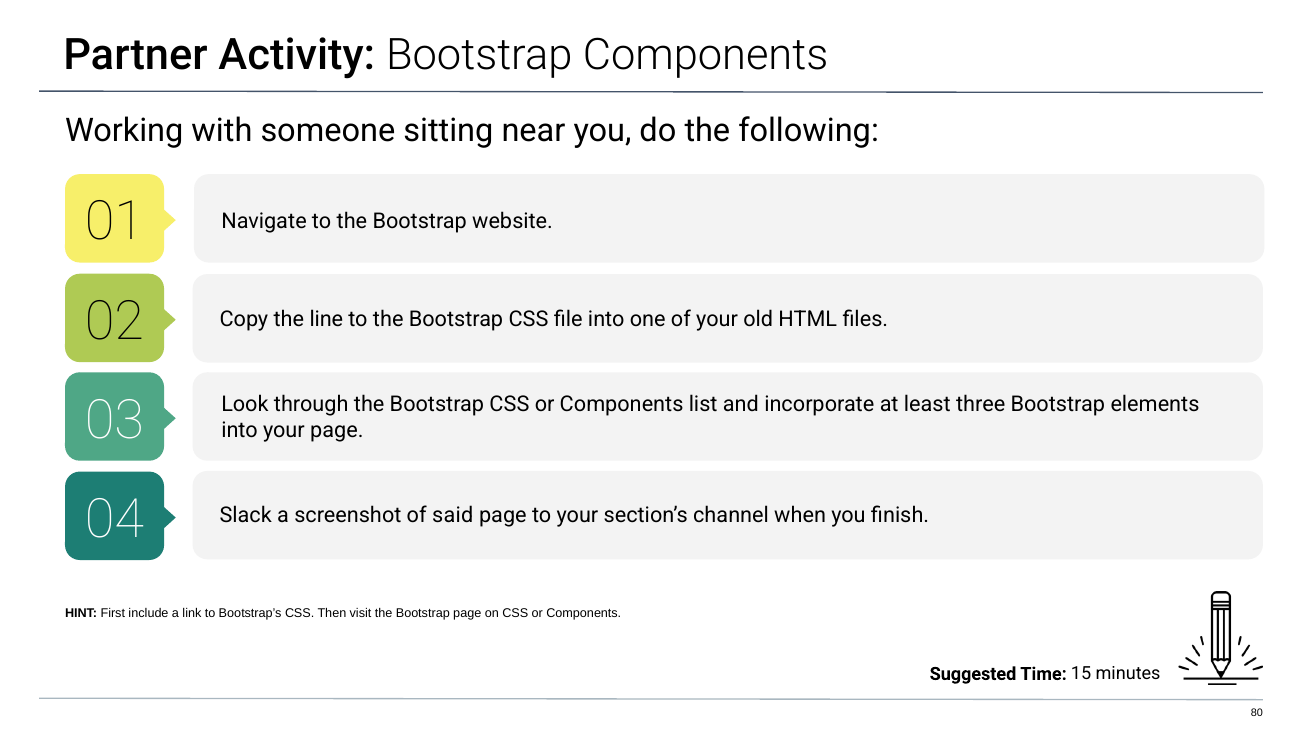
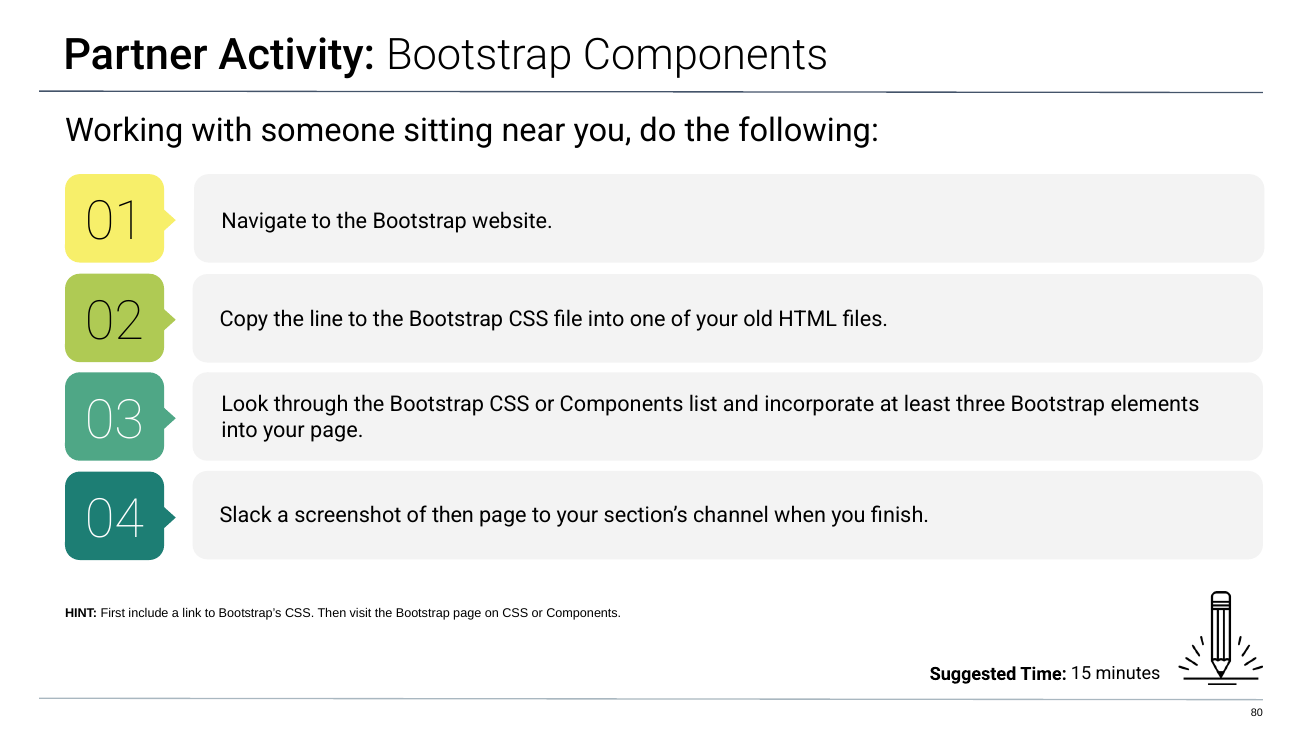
of said: said -> then
